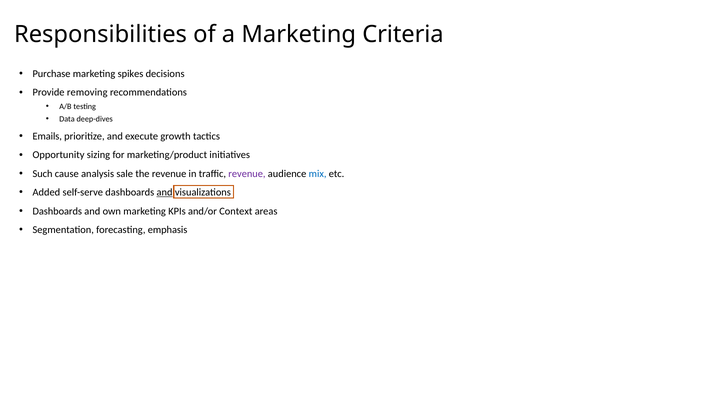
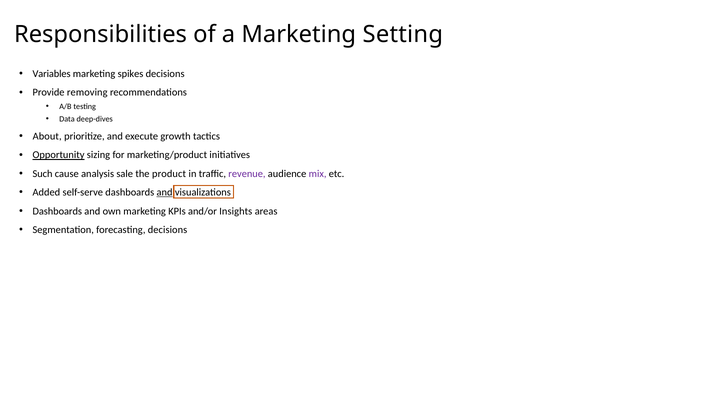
Criteria: Criteria -> Setting
Purchase: Purchase -> Variables
Emails: Emails -> About
Opportunity underline: none -> present
the revenue: revenue -> product
mix colour: blue -> purple
Context: Context -> Insights
forecasting emphasis: emphasis -> decisions
